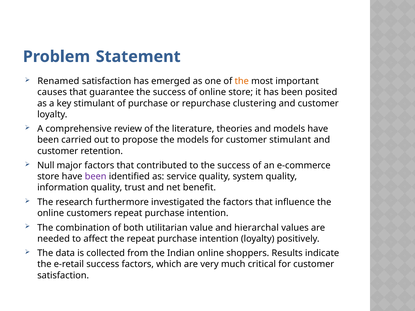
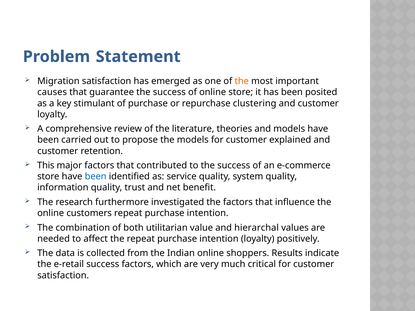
Renamed: Renamed -> Migration
customer stimulant: stimulant -> explained
Null: Null -> This
been at (96, 177) colour: purple -> blue
